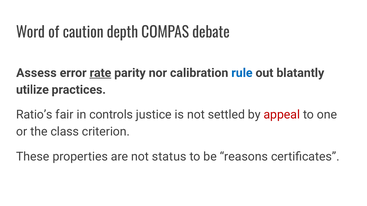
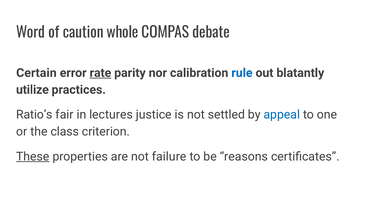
depth: depth -> whole
Assess: Assess -> Certain
controls: controls -> lectures
appeal colour: red -> blue
These underline: none -> present
status: status -> failure
